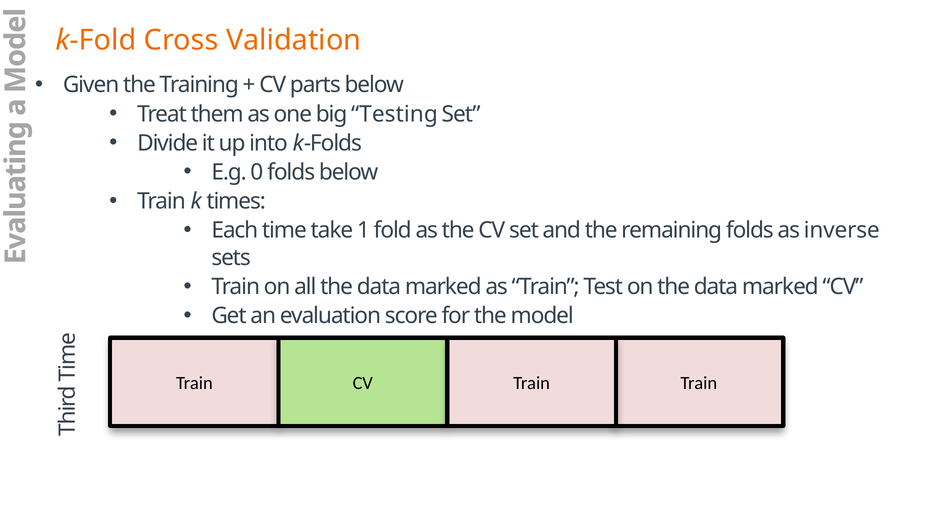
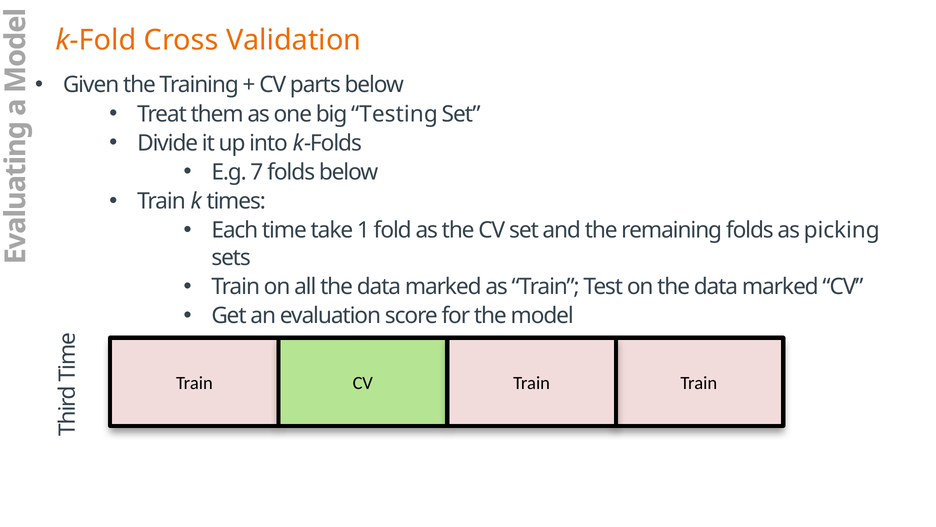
0: 0 -> 7
inverse: inverse -> picking
